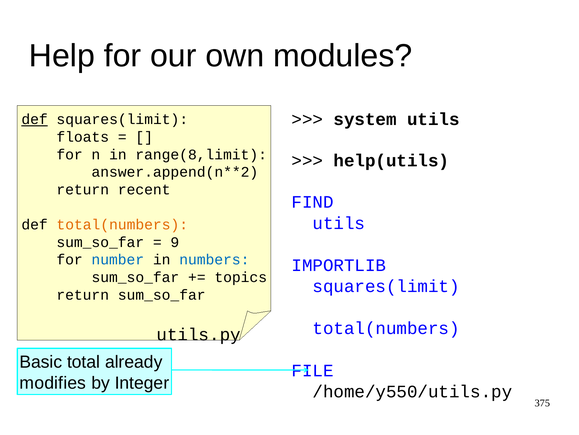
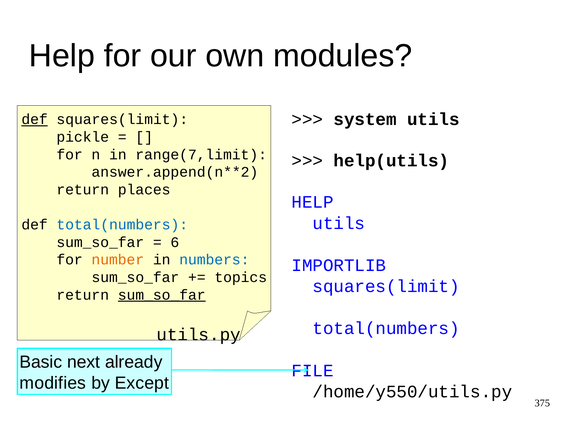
floats: floats -> pickle
range(8,limit: range(8,limit -> range(7,limit
recent: recent -> places
FIND at (313, 202): FIND -> HELP
total(numbers at (122, 224) colour: orange -> blue
9: 9 -> 6
number colour: blue -> orange
sum_so_far at (162, 294) underline: none -> present
total: total -> next
Integer: Integer -> Except
